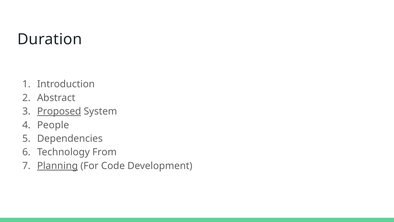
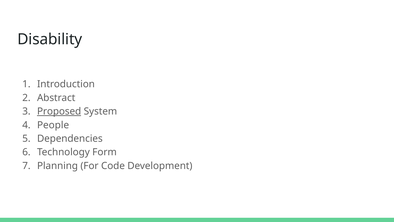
Duration: Duration -> Disability
From: From -> Form
Planning underline: present -> none
